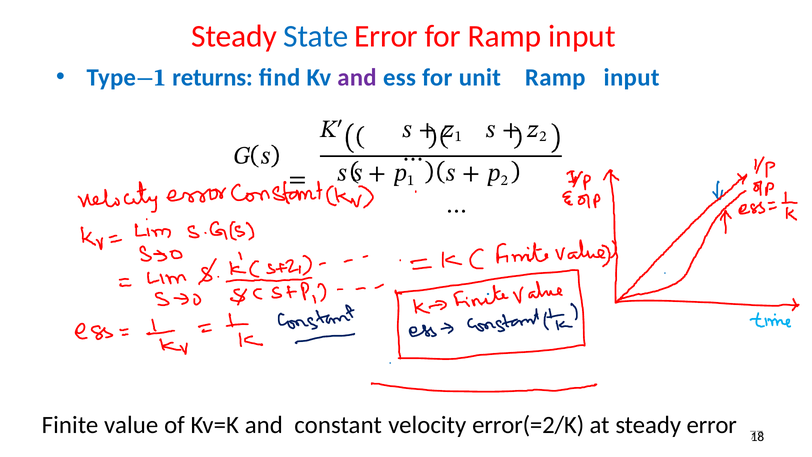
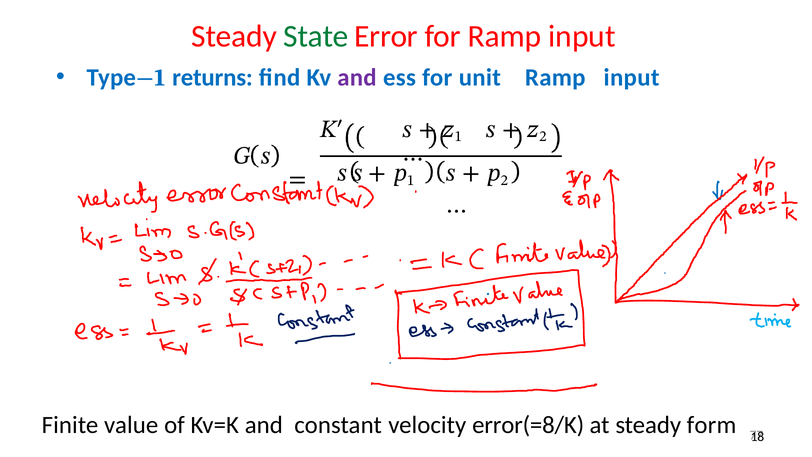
State colour: blue -> green
error(=2/K: error(=2/K -> error(=8/K
steady error: error -> form
